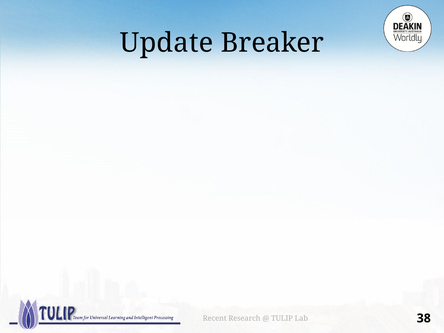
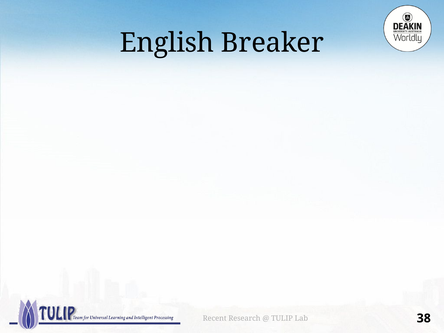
Update: Update -> English
